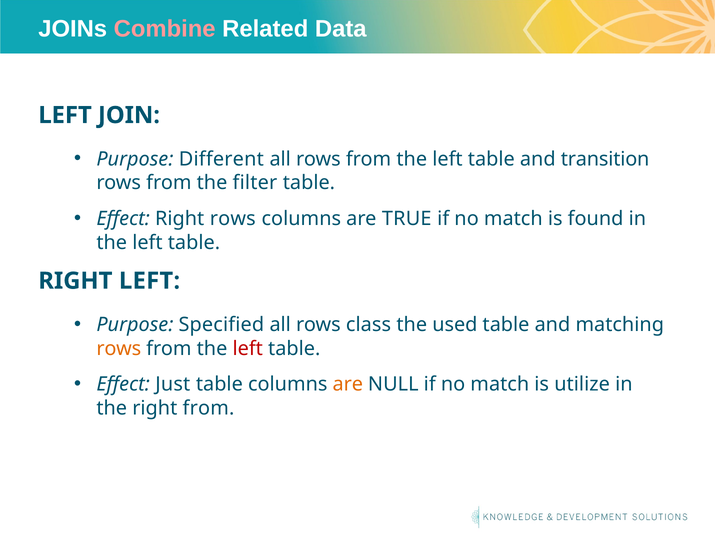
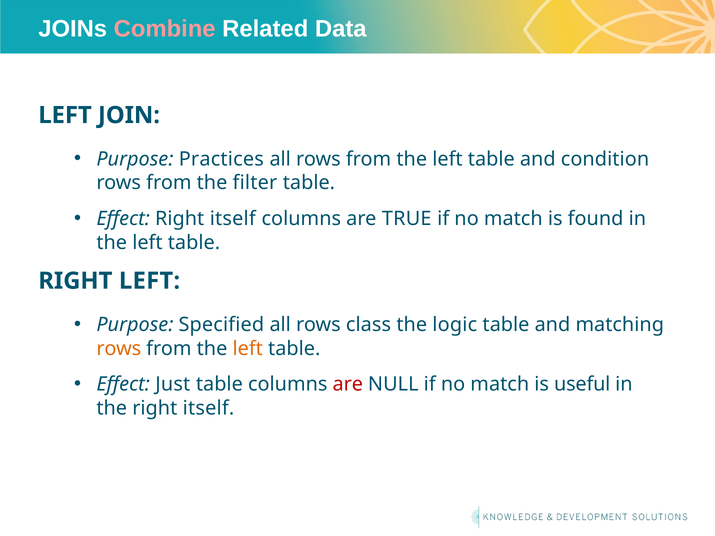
Different: Different -> Practices
transition: transition -> condition
Effect Right rows: rows -> itself
used: used -> logic
left at (248, 349) colour: red -> orange
are at (348, 384) colour: orange -> red
utilize: utilize -> useful
the right from: from -> itself
